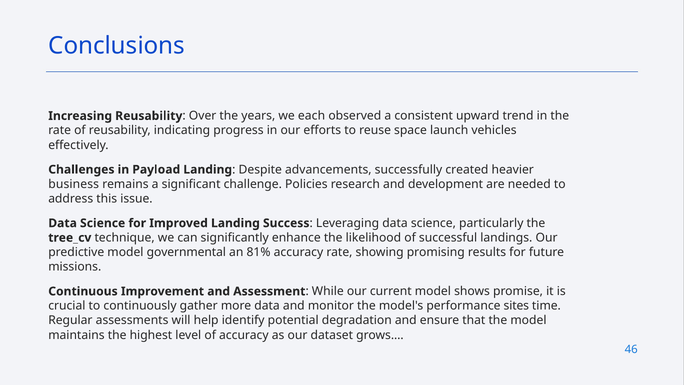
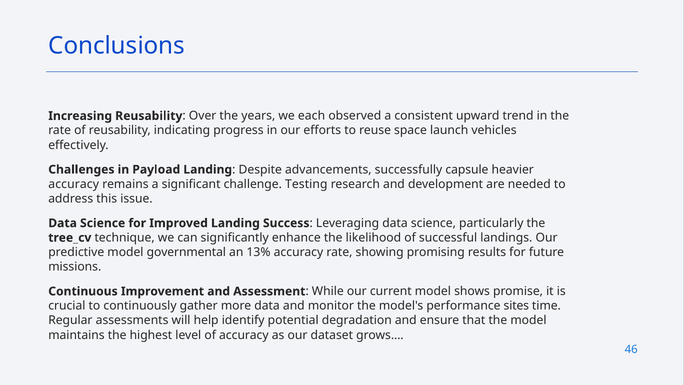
created: created -> capsule
business at (74, 184): business -> accuracy
Policies: Policies -> Testing
81%: 81% -> 13%
